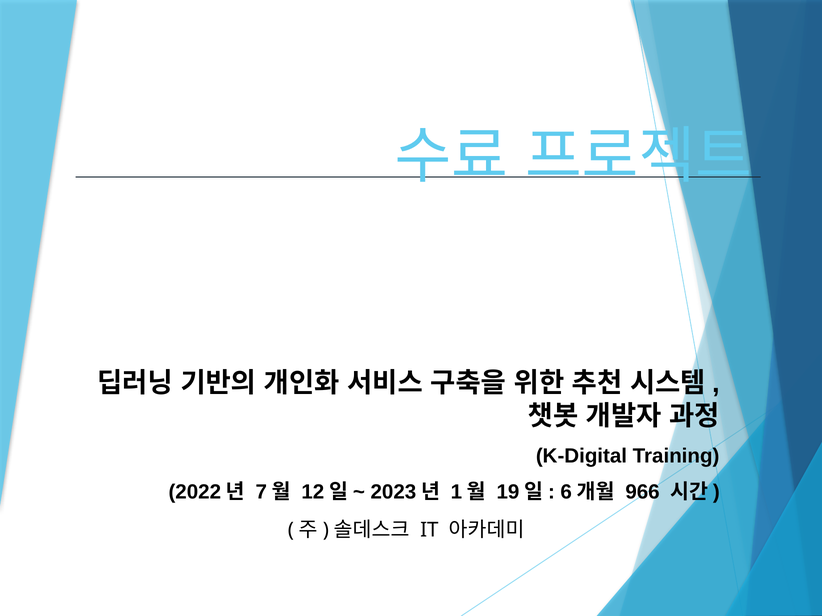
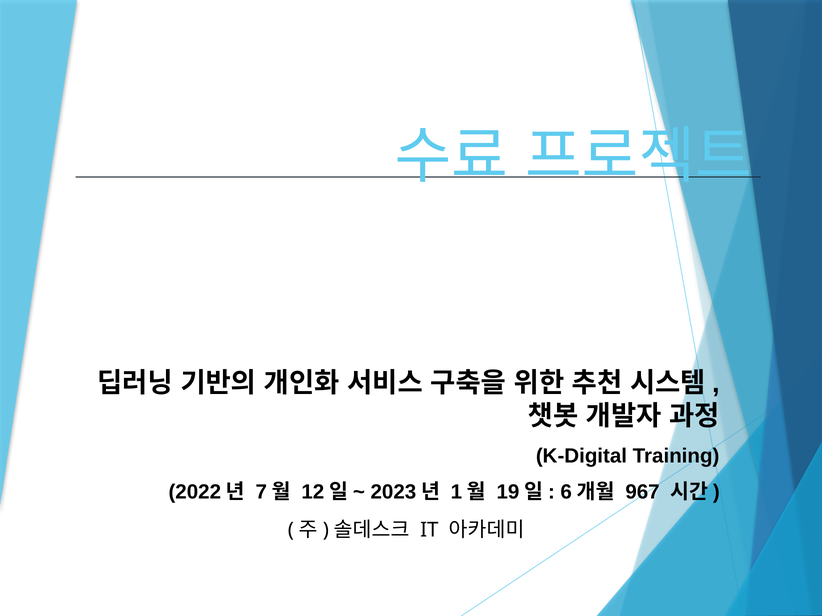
966: 966 -> 967
